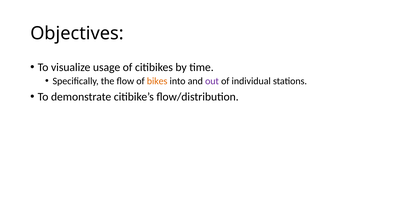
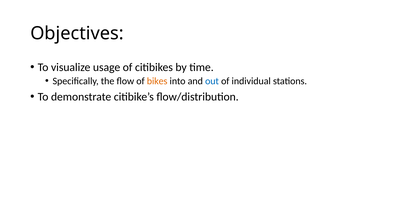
out colour: purple -> blue
